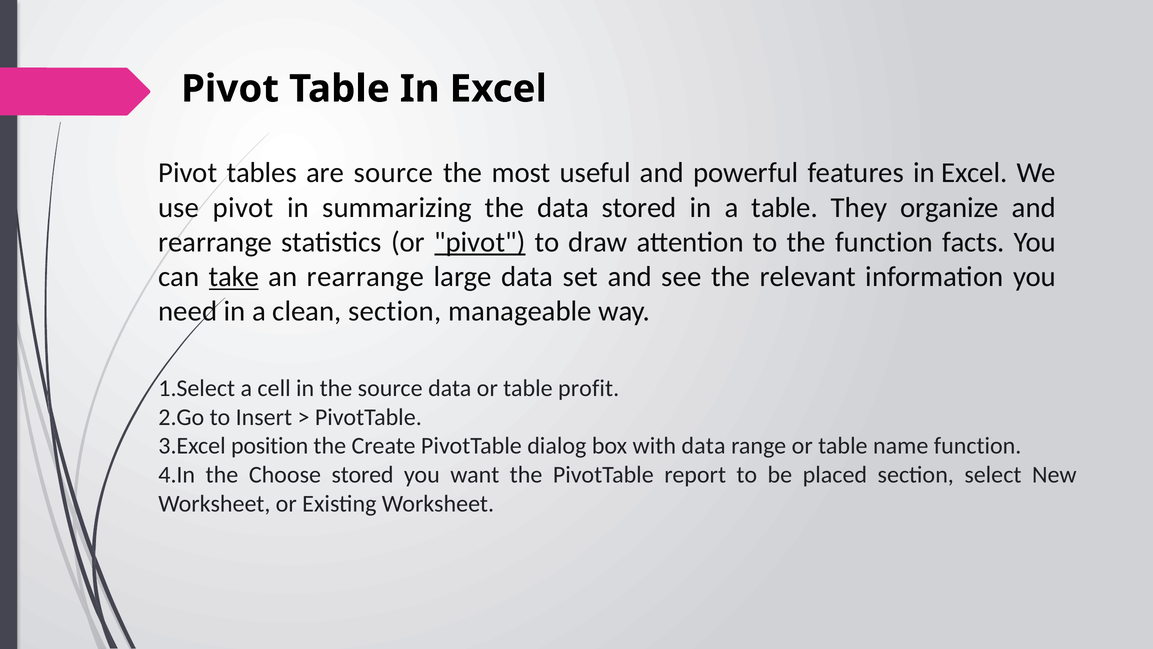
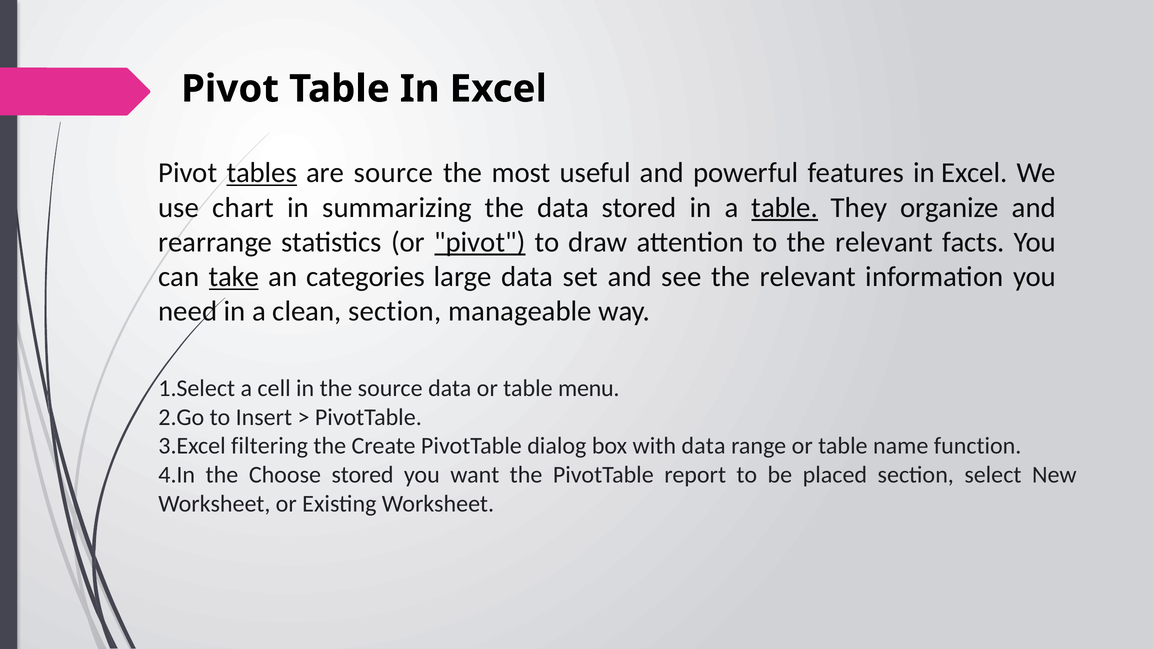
tables underline: none -> present
use pivot: pivot -> chart
table at (785, 207) underline: none -> present
to the function: function -> relevant
an rearrange: rearrange -> categories
profit: profit -> menu
position: position -> filtering
